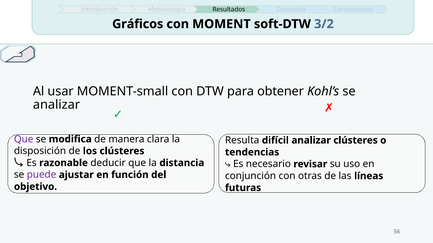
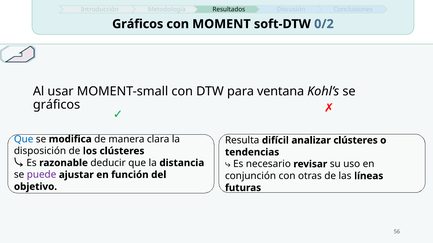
3/2: 3/2 -> 0/2
obtener: obtener -> ventana
analizar at (57, 105): analizar -> gráficos
Que at (24, 139) colour: purple -> blue
